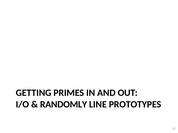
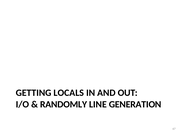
PRIMES: PRIMES -> LOCALS
PROTOTYPES: PROTOTYPES -> GENERATION
